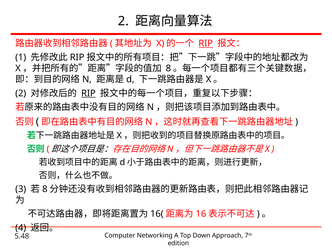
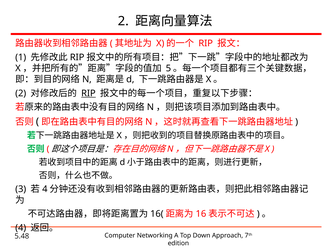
RIP at (206, 43) underline: present -> none
8 at (168, 68): 8 -> 5
8 at (45, 189): 8 -> 4
